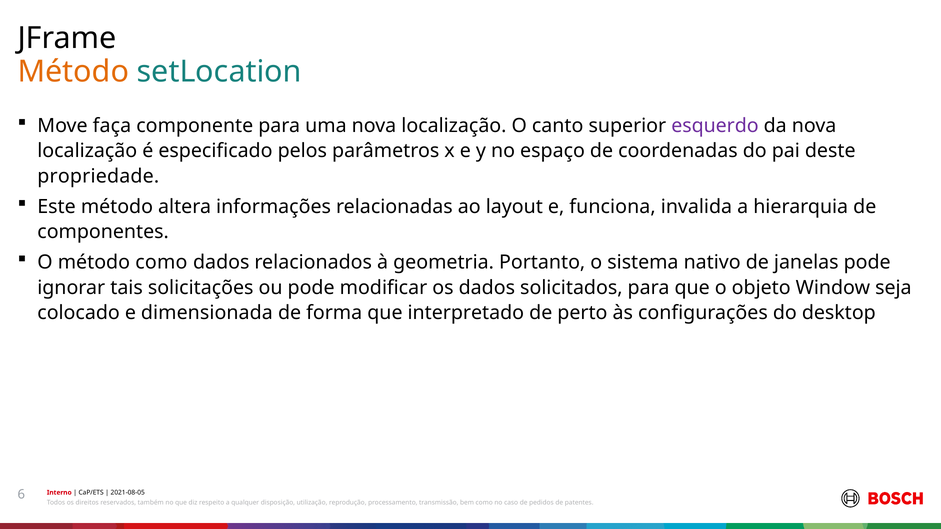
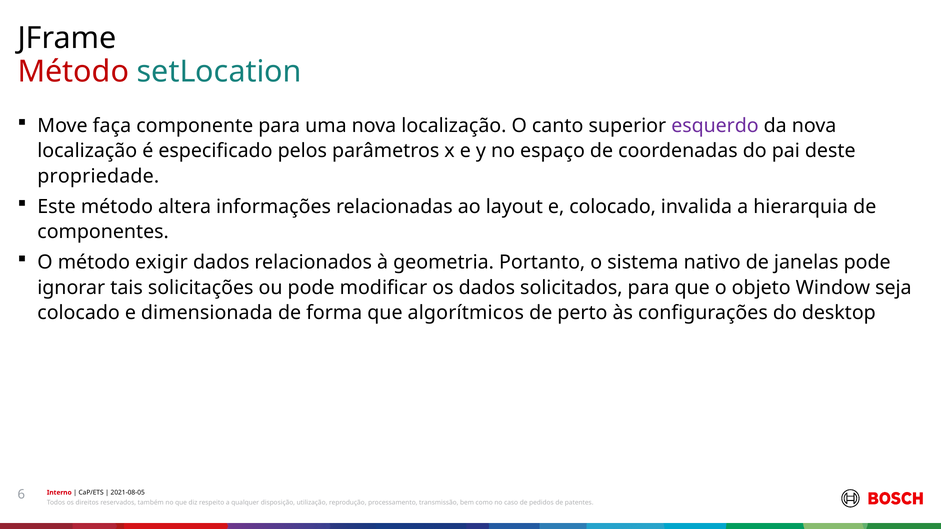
Método at (73, 72) colour: orange -> red
e funciona: funciona -> colocado
método como: como -> exigir
interpretado: interpretado -> algorítmicos
